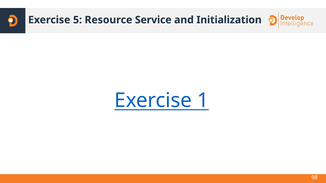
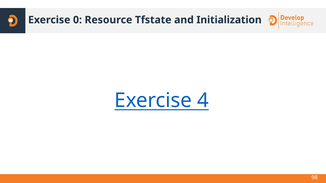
5: 5 -> 0
Service: Service -> Tfstate
1: 1 -> 4
